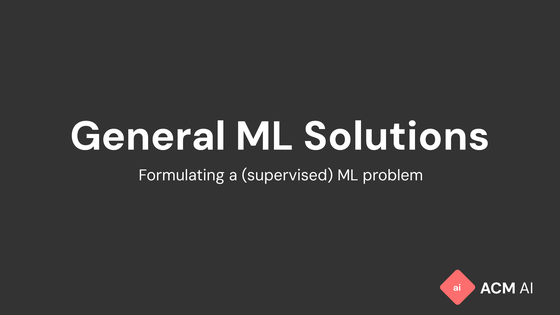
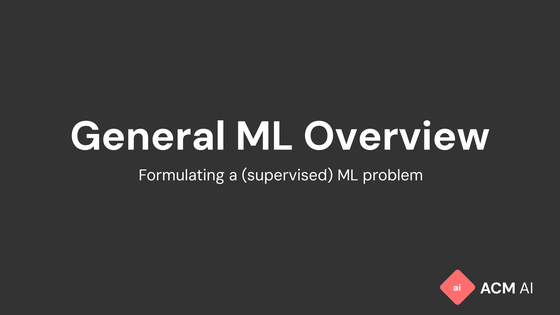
Solutions: Solutions -> Overview
